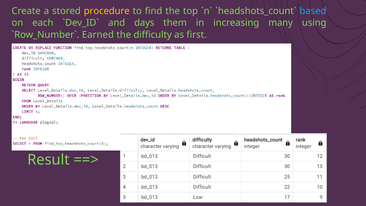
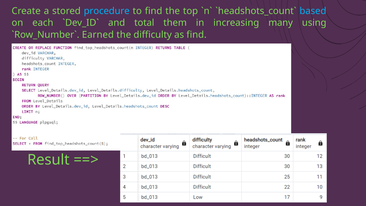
procedure colour: yellow -> light blue
days: days -> total
as first: first -> find
